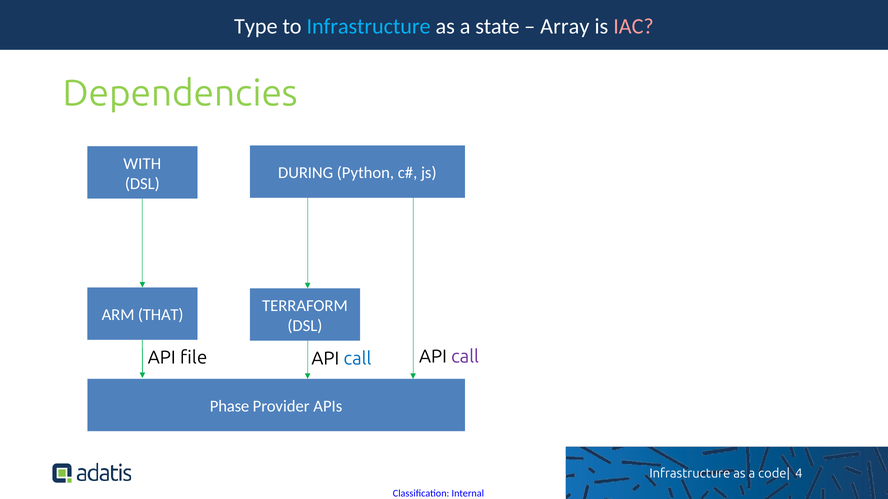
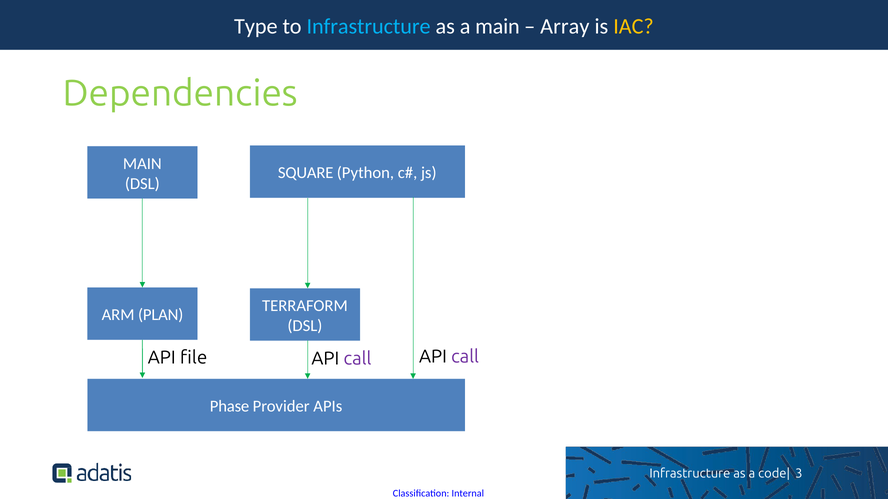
a state: state -> main
IAC colour: pink -> yellow
WITH at (142, 164): WITH -> MAIN
DURING: DURING -> SQUARE
THAT: THAT -> PLAN
call at (357, 359) colour: blue -> purple
4: 4 -> 3
